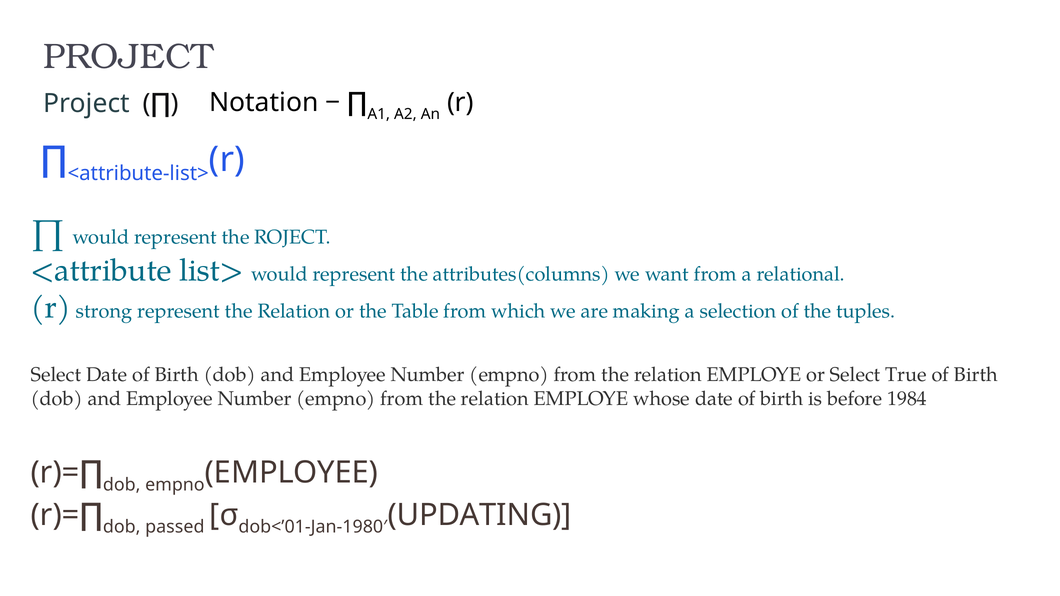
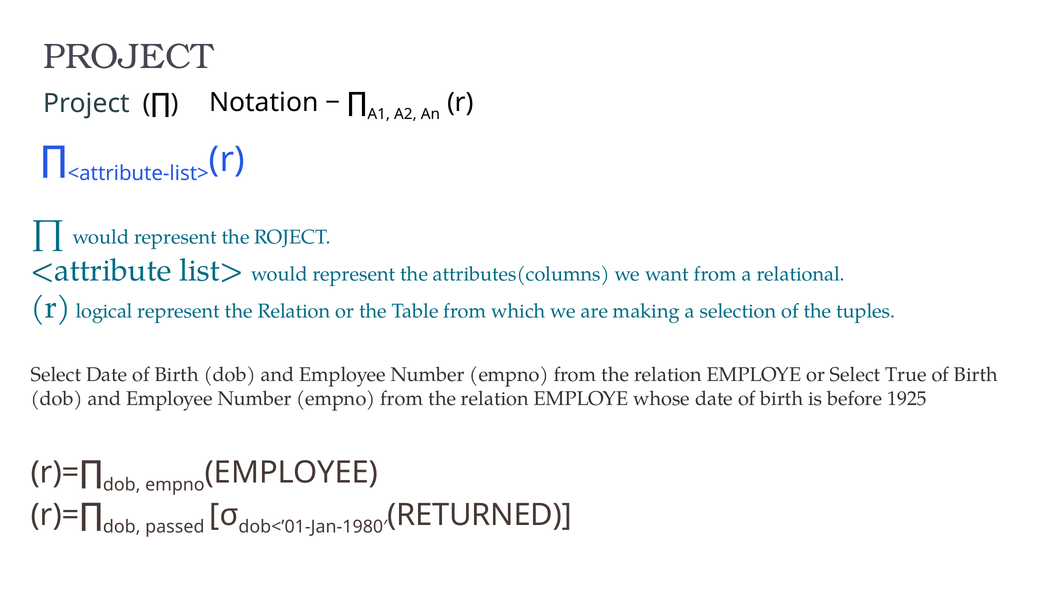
strong: strong -> logical
1984: 1984 -> 1925
UPDATING: UPDATING -> RETURNED
